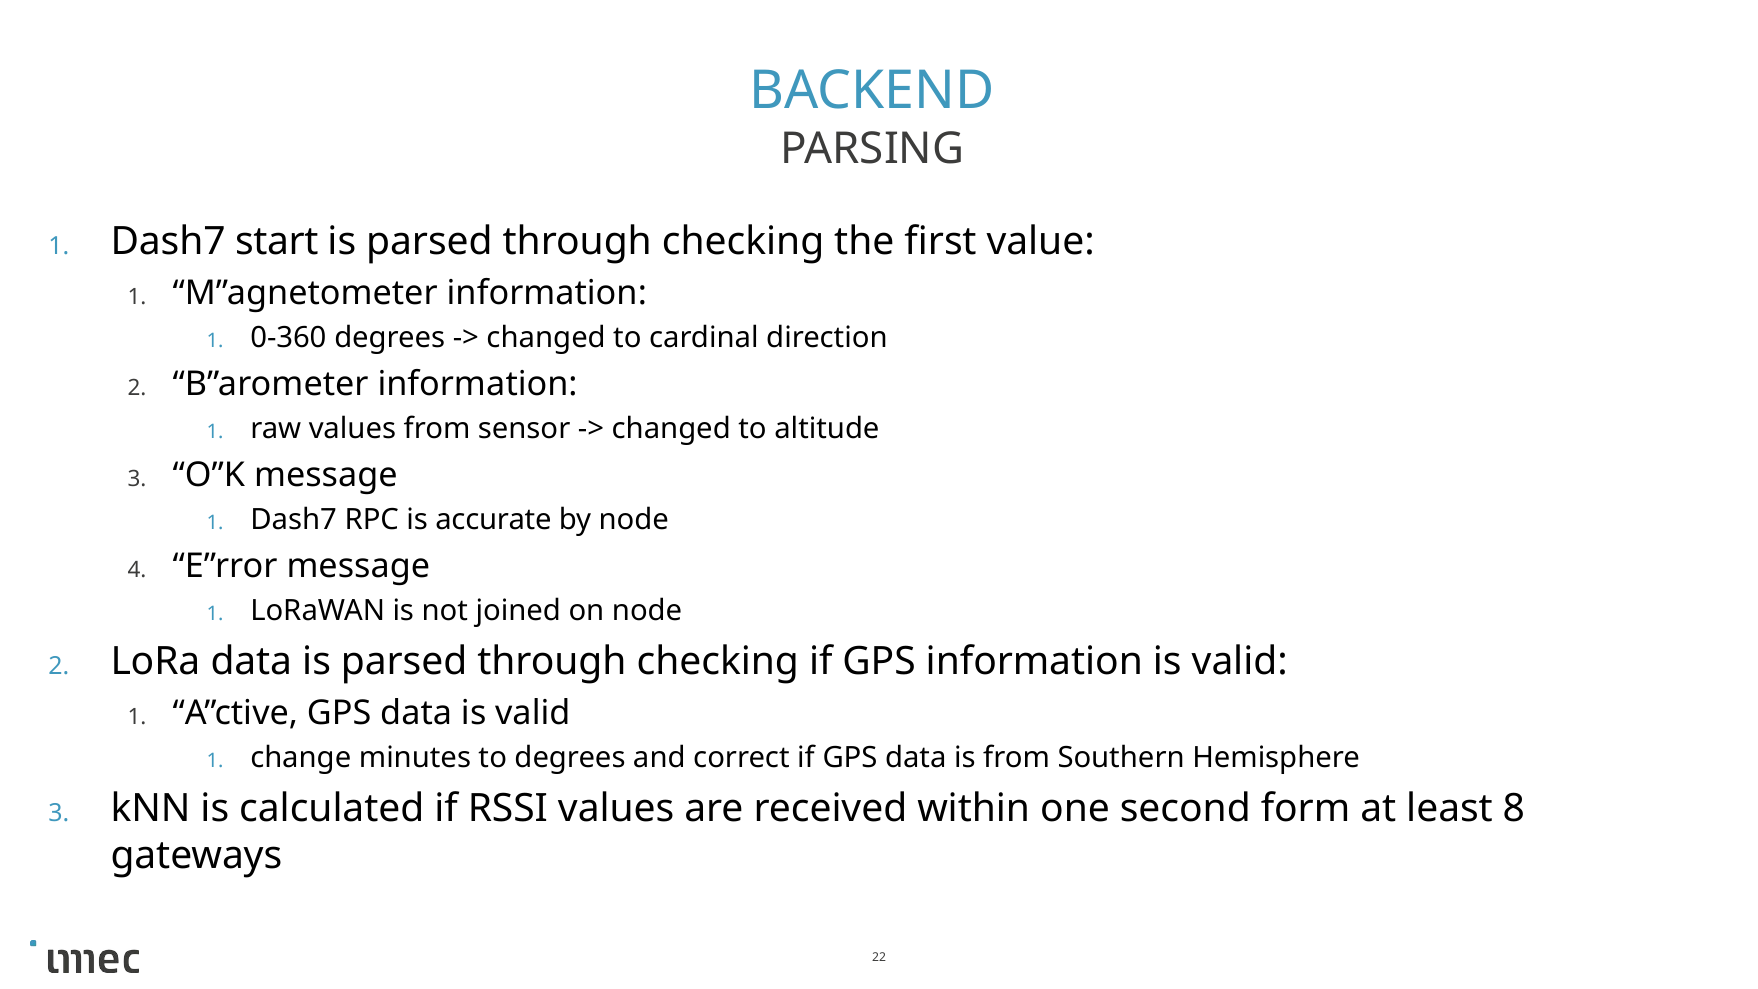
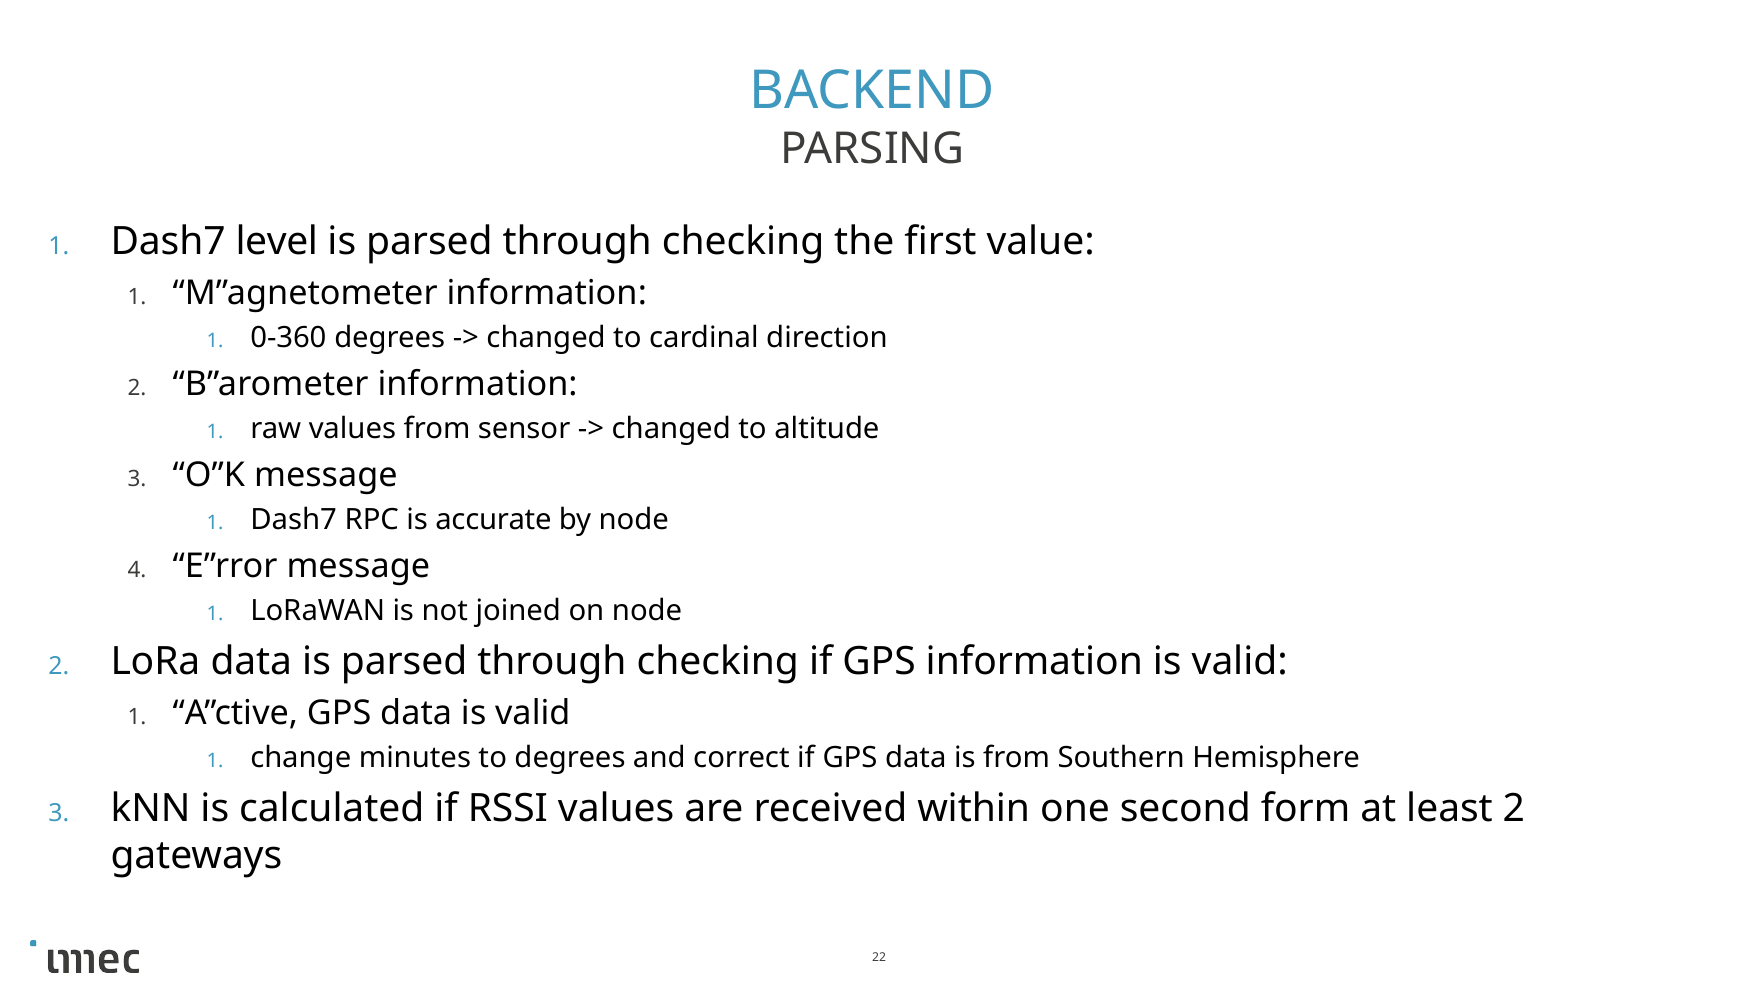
start: start -> level
least 8: 8 -> 2
